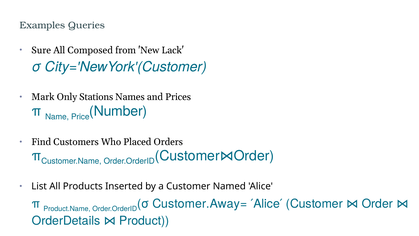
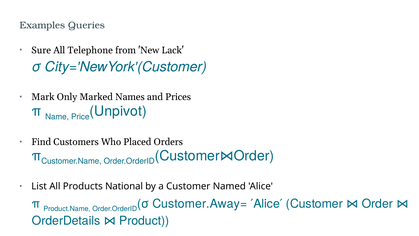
Composed: Composed -> Telephone
Stations: Stations -> Marked
Number: Number -> Unpivot
Inserted: Inserted -> National
